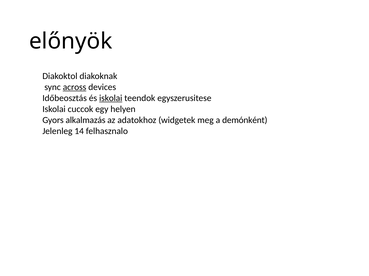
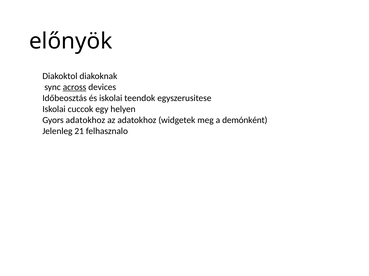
iskolai at (111, 98) underline: present -> none
Gyors alkalmazás: alkalmazás -> adatokhoz
14: 14 -> 21
